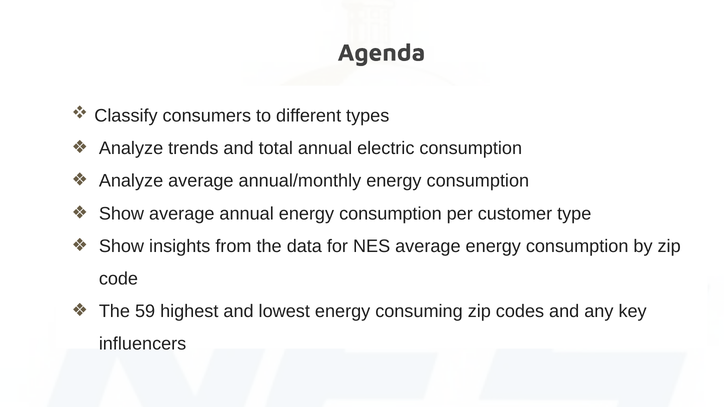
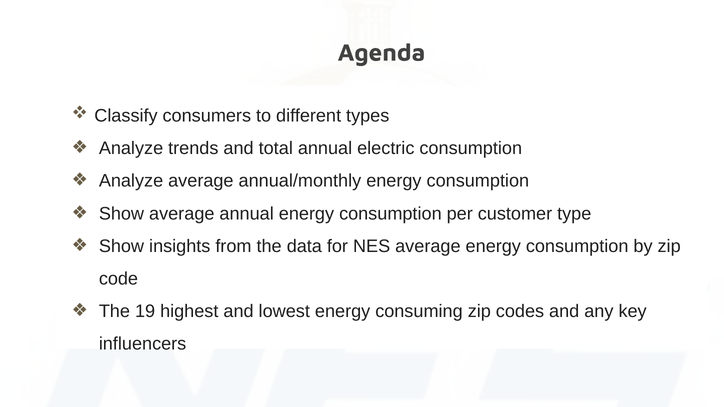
59: 59 -> 19
